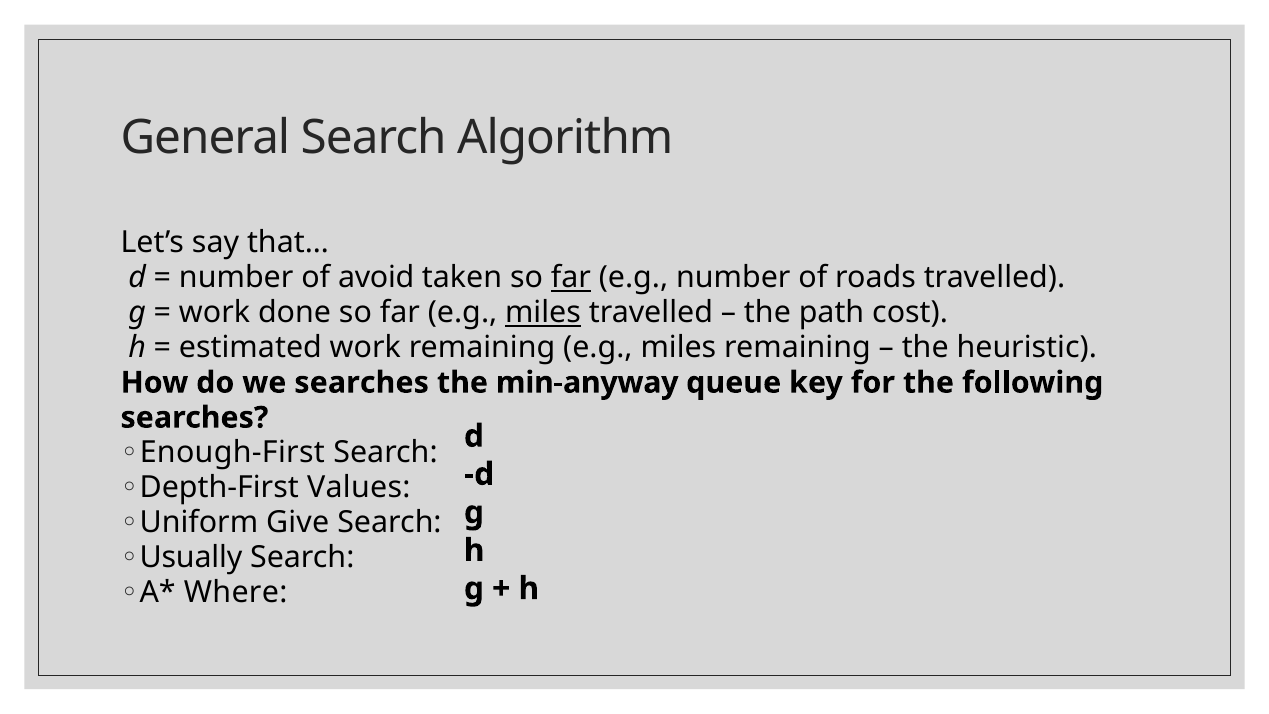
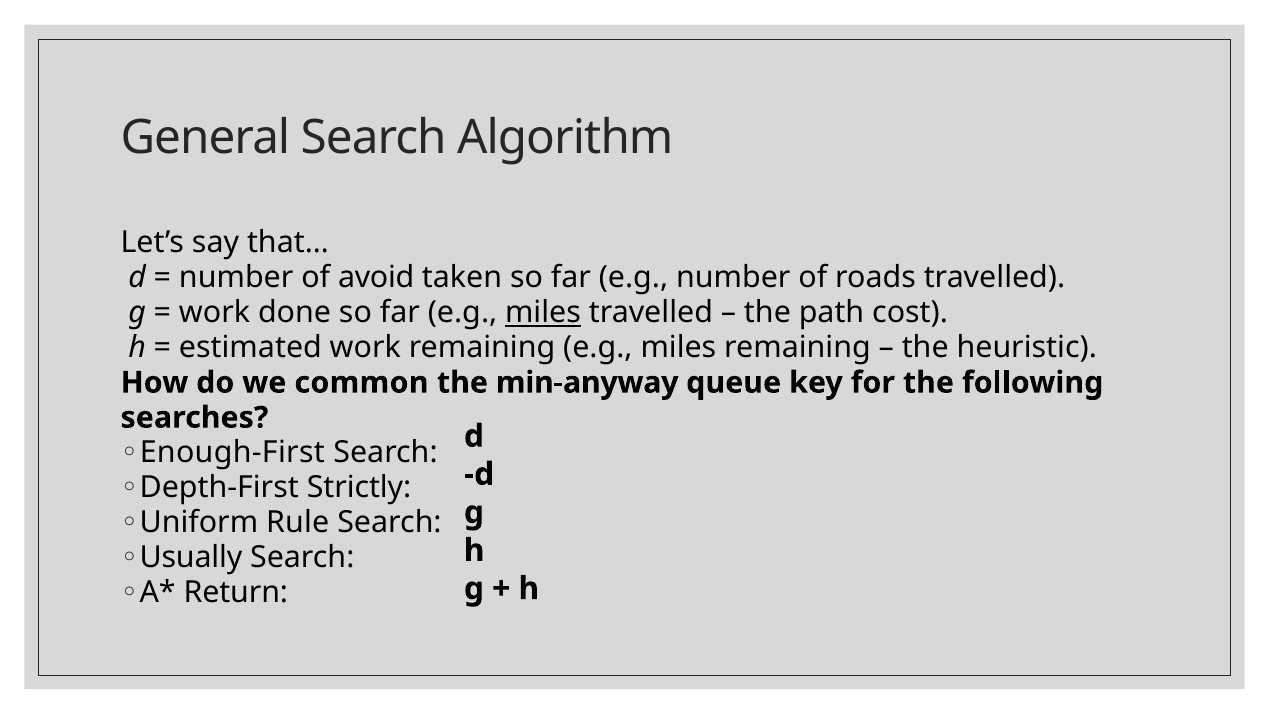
far at (571, 278) underline: present -> none
we searches: searches -> common
Values: Values -> Strictly
Give: Give -> Rule
Where: Where -> Return
